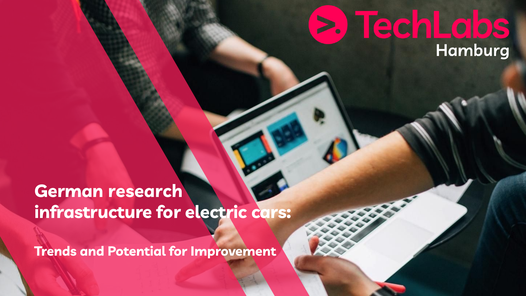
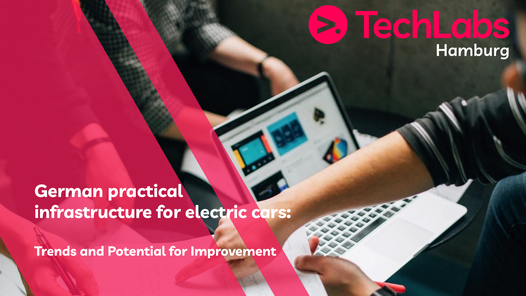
research: research -> practical
